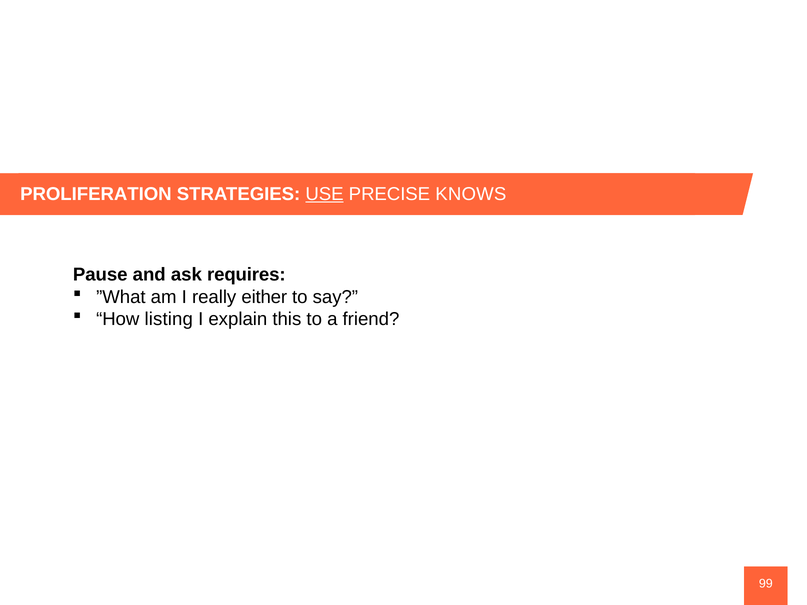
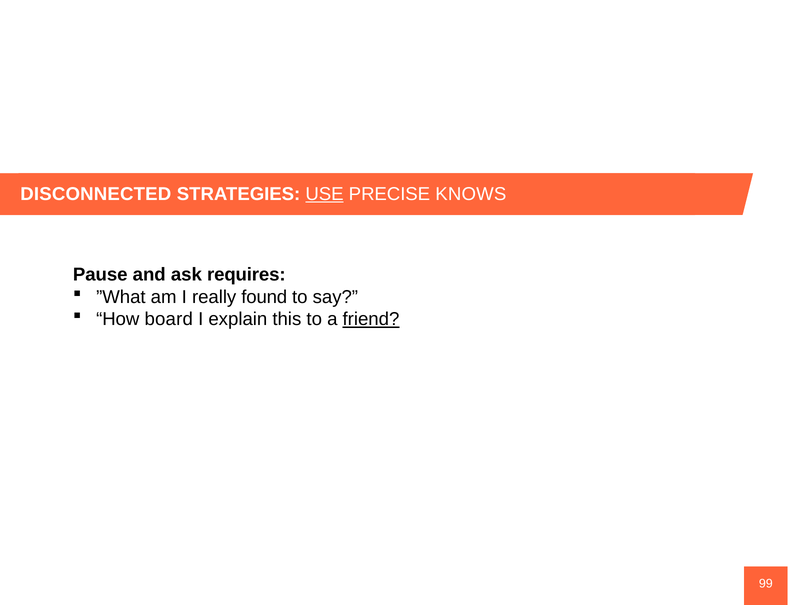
PROLIFERATION: PROLIFERATION -> DISCONNECTED
either: either -> found
listing: listing -> board
friend underline: none -> present
